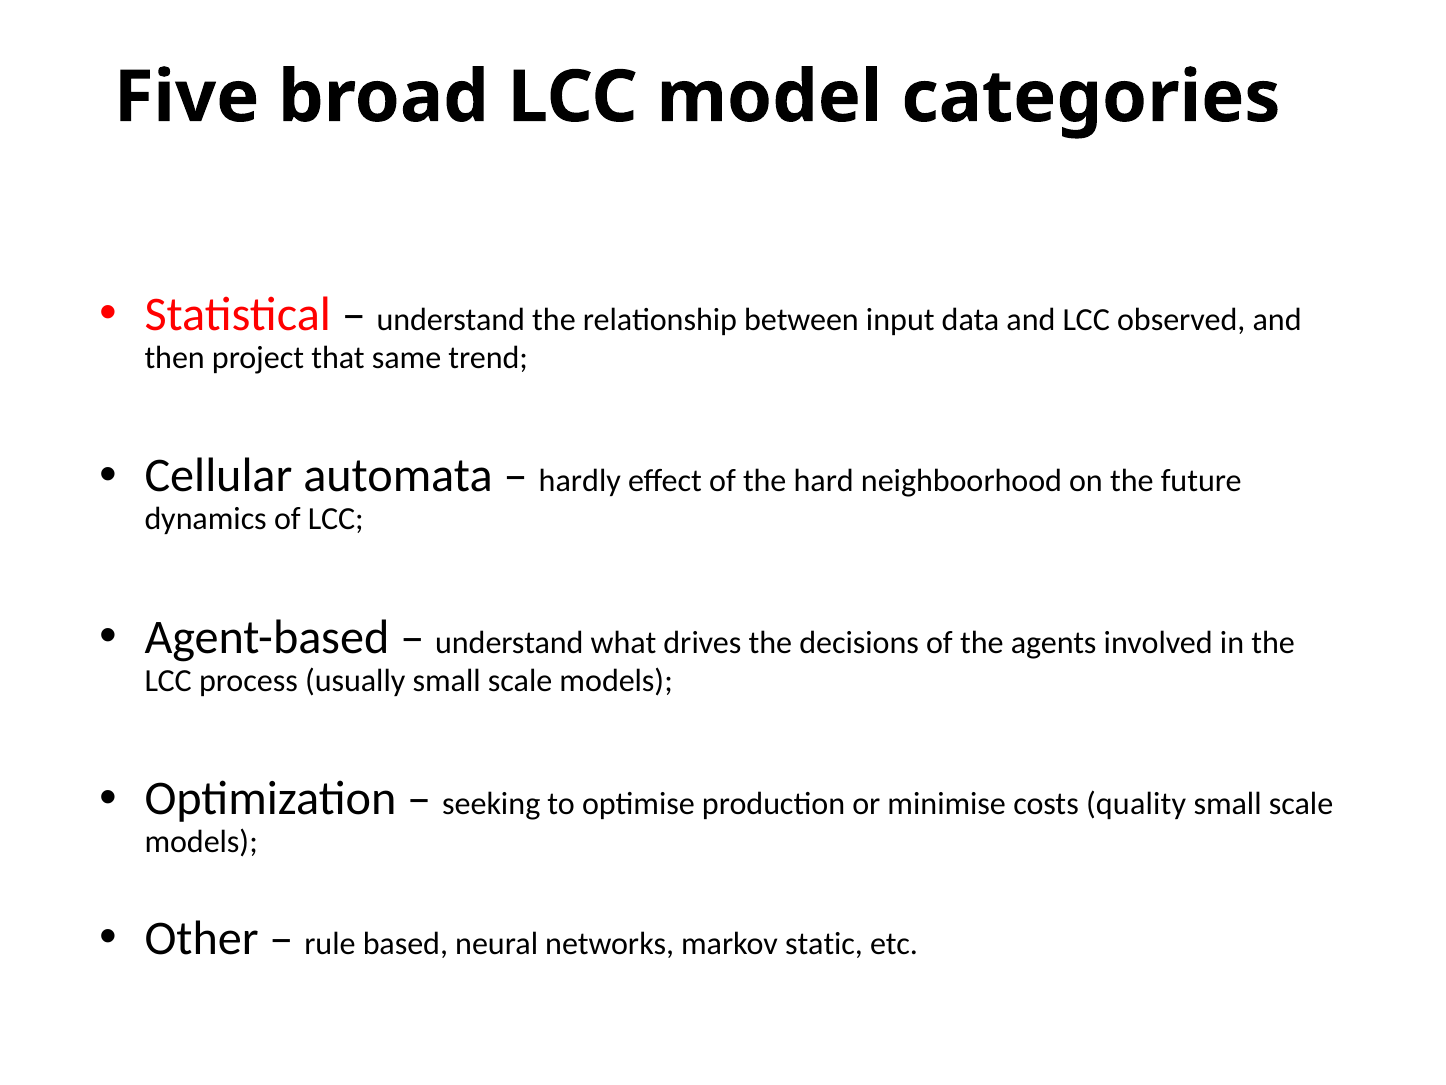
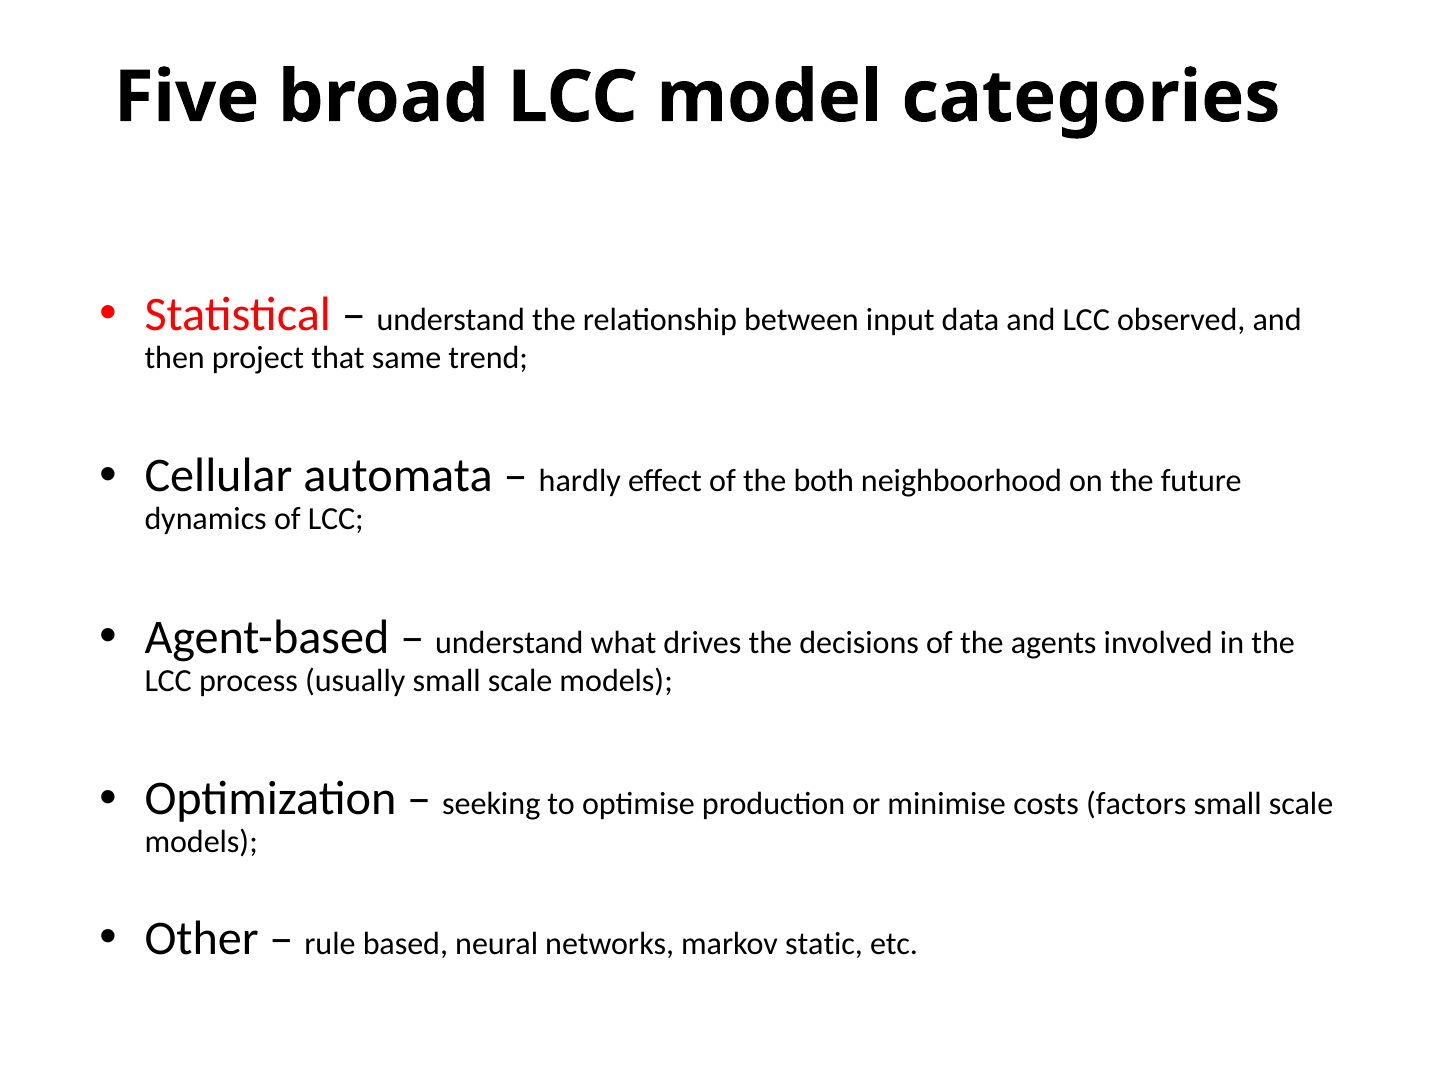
hard: hard -> both
quality: quality -> factors
